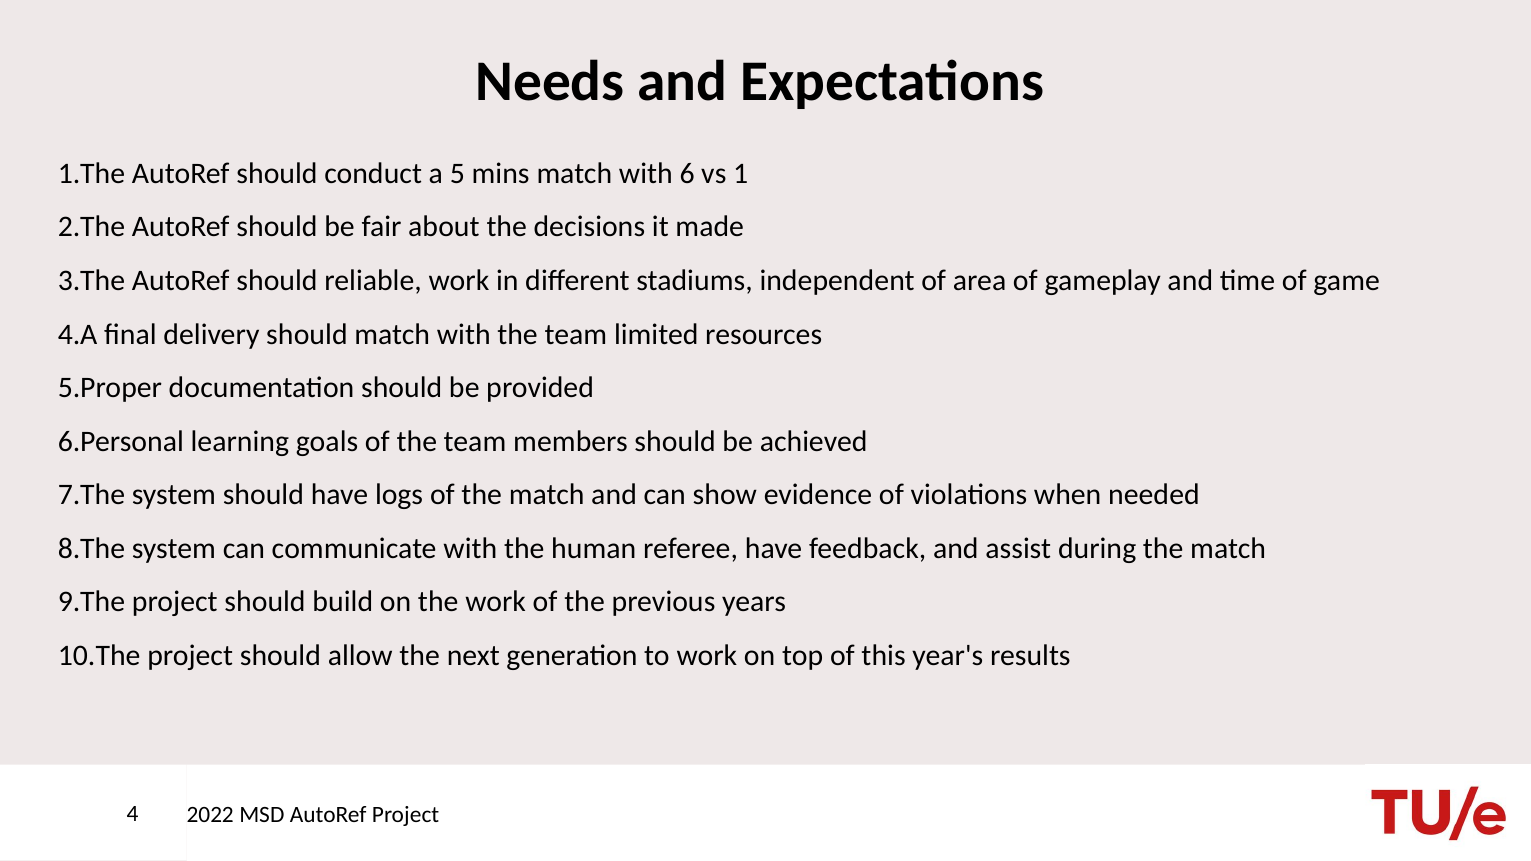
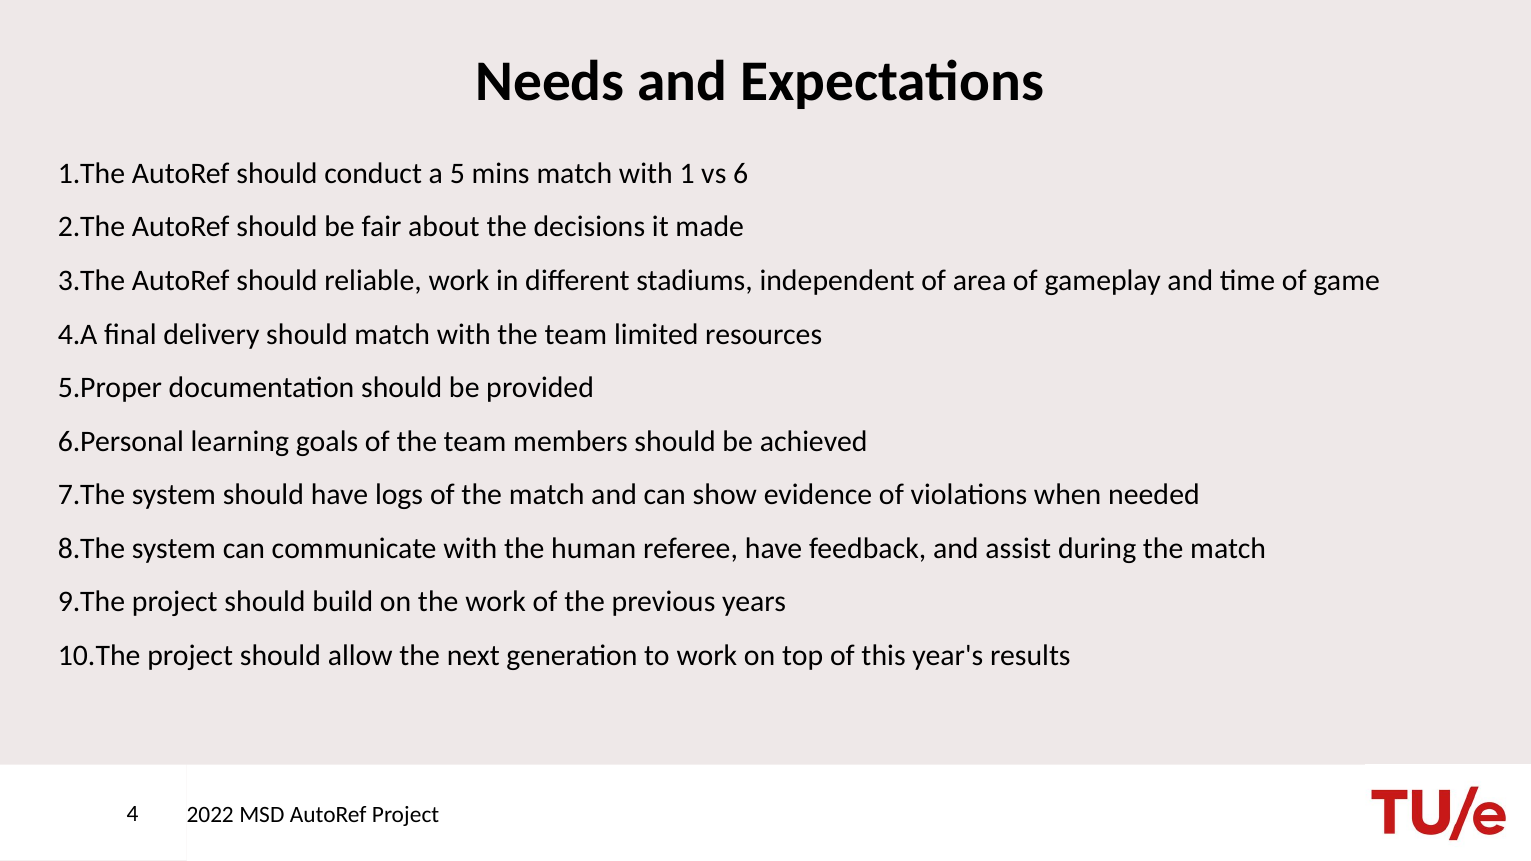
6: 6 -> 1
1: 1 -> 6
